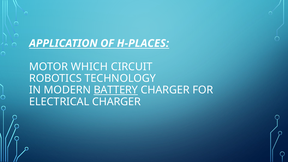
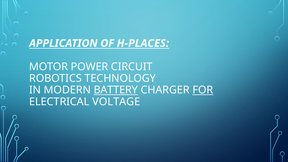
WHICH: WHICH -> POWER
FOR underline: none -> present
ELECTRICAL CHARGER: CHARGER -> VOLTAGE
